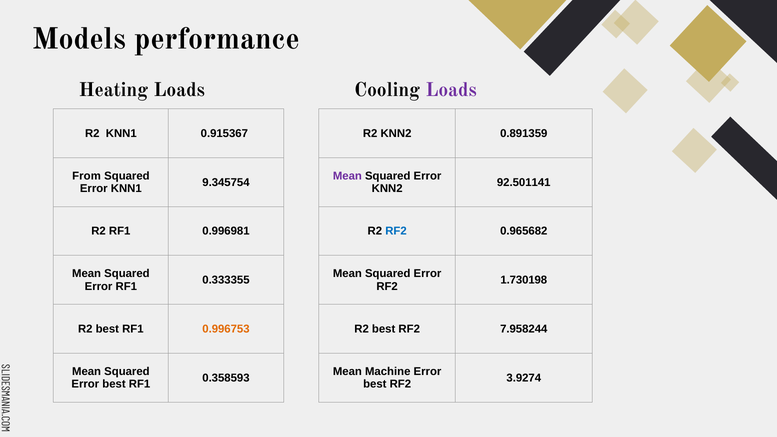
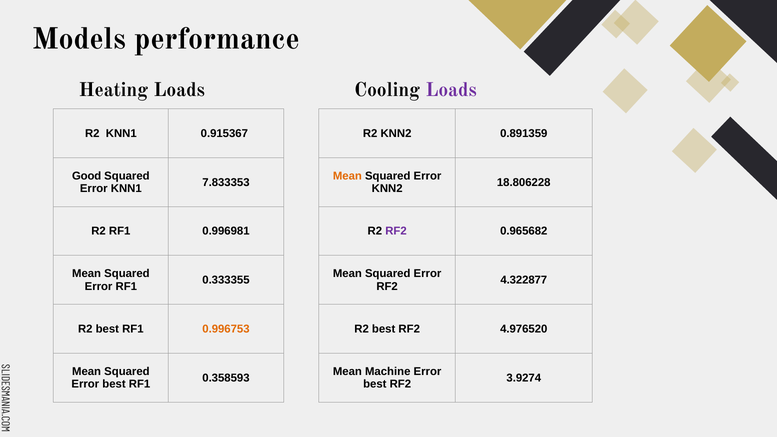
From: From -> Good
Mean at (347, 176) colour: purple -> orange
9.345754: 9.345754 -> 7.833353
92.501141: 92.501141 -> 18.806228
RF2 at (396, 231) colour: blue -> purple
1.730198: 1.730198 -> 4.322877
7.958244: 7.958244 -> 4.976520
